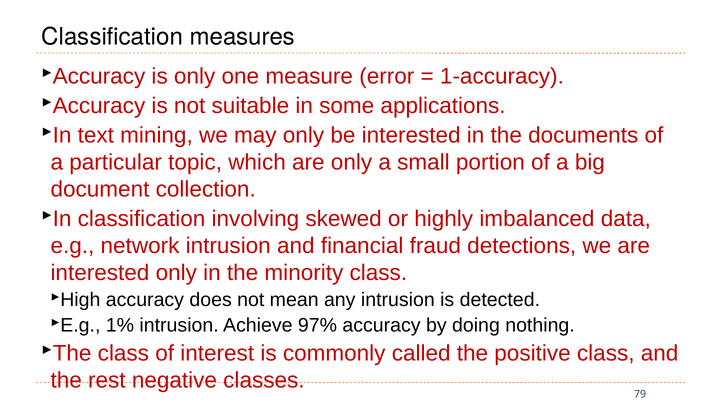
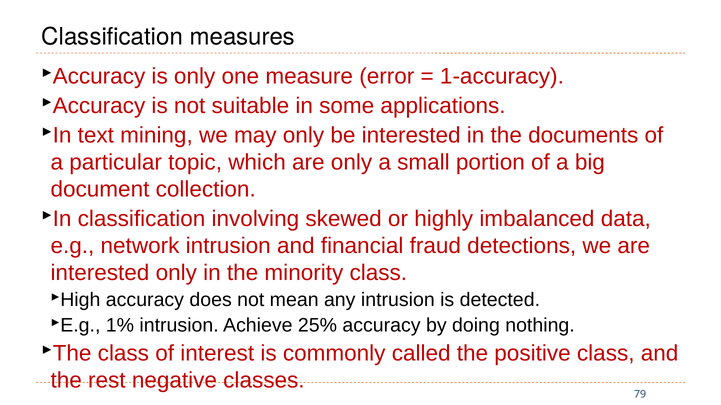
97%: 97% -> 25%
